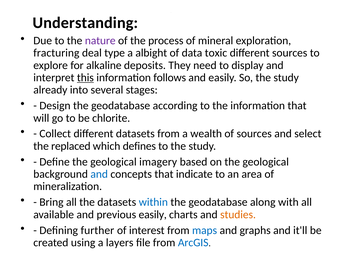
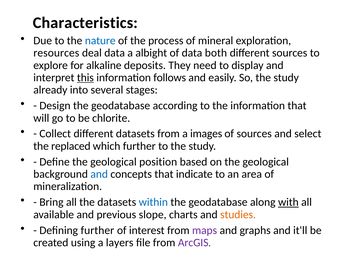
Understanding: Understanding -> Characteristics
nature colour: purple -> blue
fracturing: fracturing -> resources
deal type: type -> data
toxic: toxic -> both
wealth: wealth -> images
which defines: defines -> further
imagery: imagery -> position
with underline: none -> present
previous easily: easily -> slope
maps colour: blue -> purple
ArcGIS colour: blue -> purple
